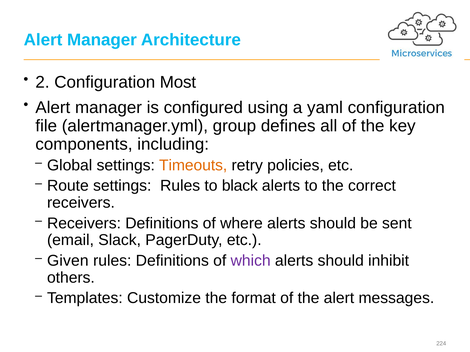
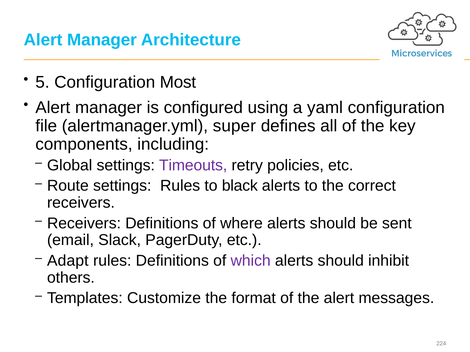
2: 2 -> 5
group: group -> super
Timeouts colour: orange -> purple
Given: Given -> Adapt
